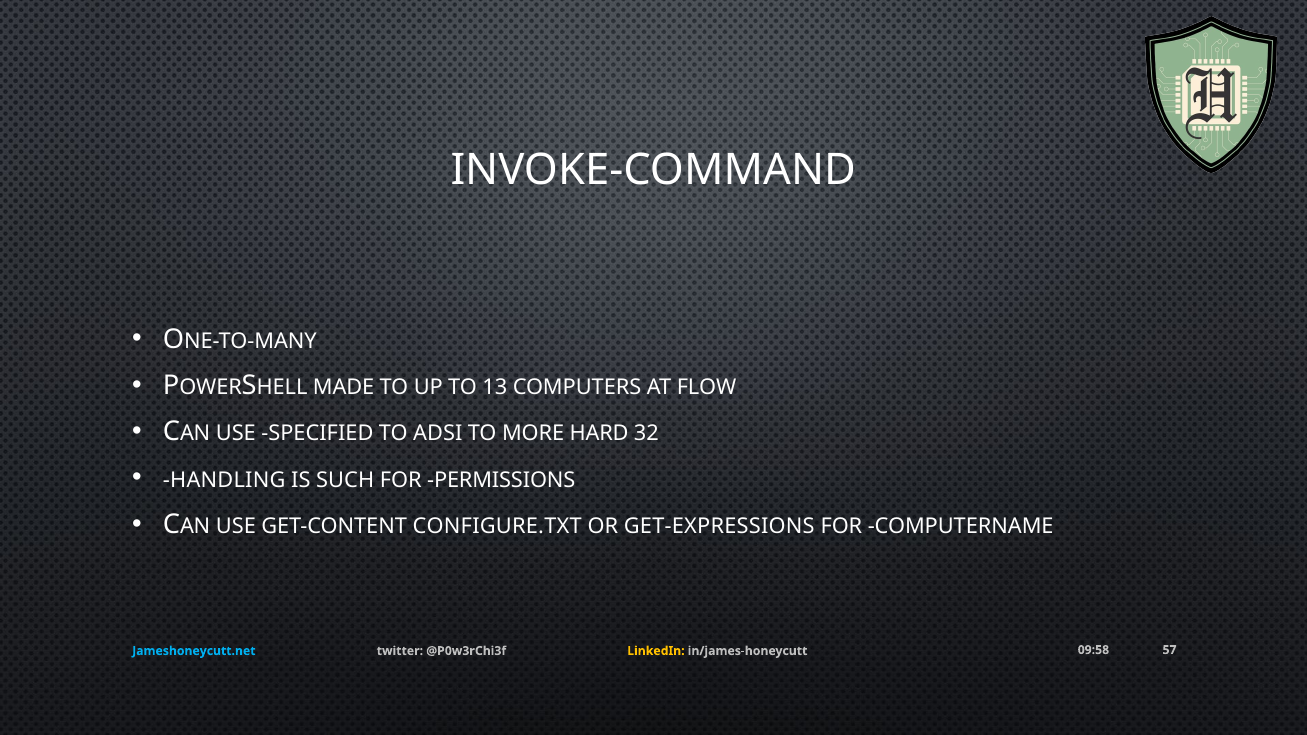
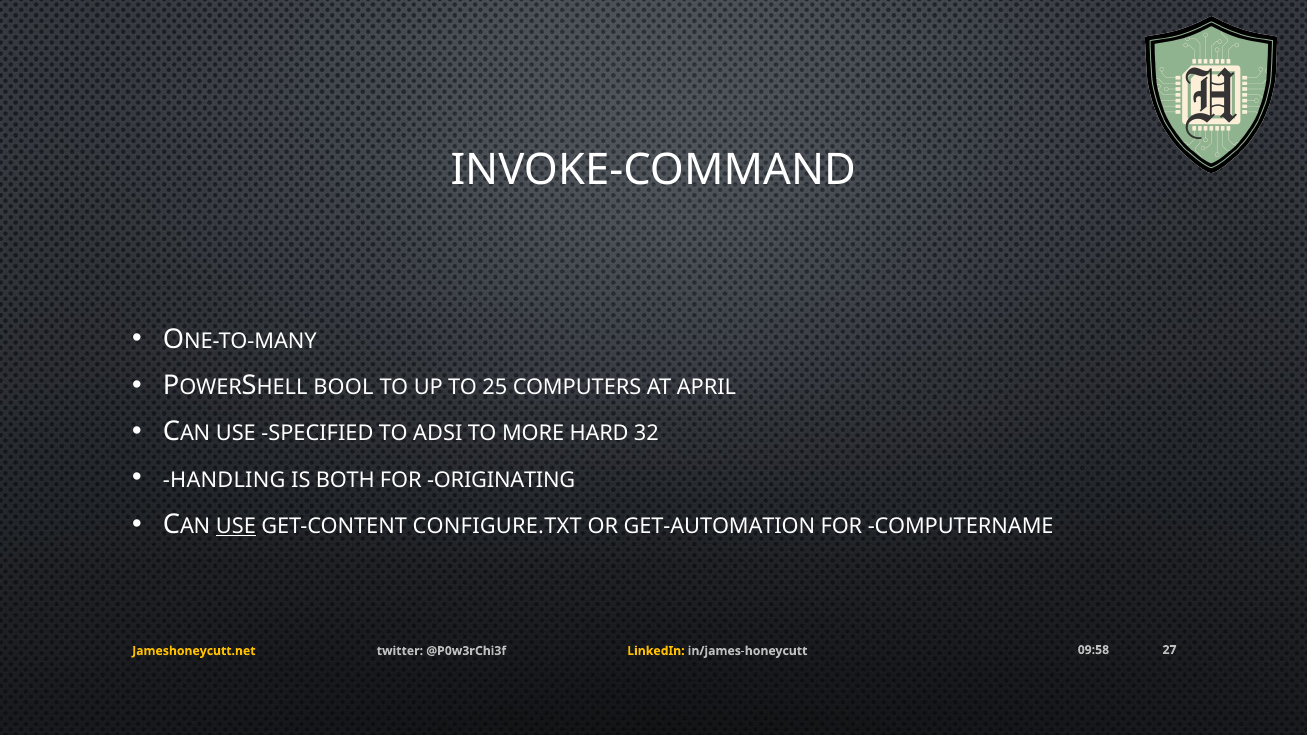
MADE: MADE -> BOOL
13: 13 -> 25
FLOW: FLOW -> APRIL
SUCH: SUCH -> BOTH
PERMISSIONS: PERMISSIONS -> ORIGINATING
USE at (236, 527) underline: none -> present
GET-EXPRESSIONS: GET-EXPRESSIONS -> GET-AUTOMATION
57: 57 -> 27
Jameshoneycutt.net colour: light blue -> yellow
